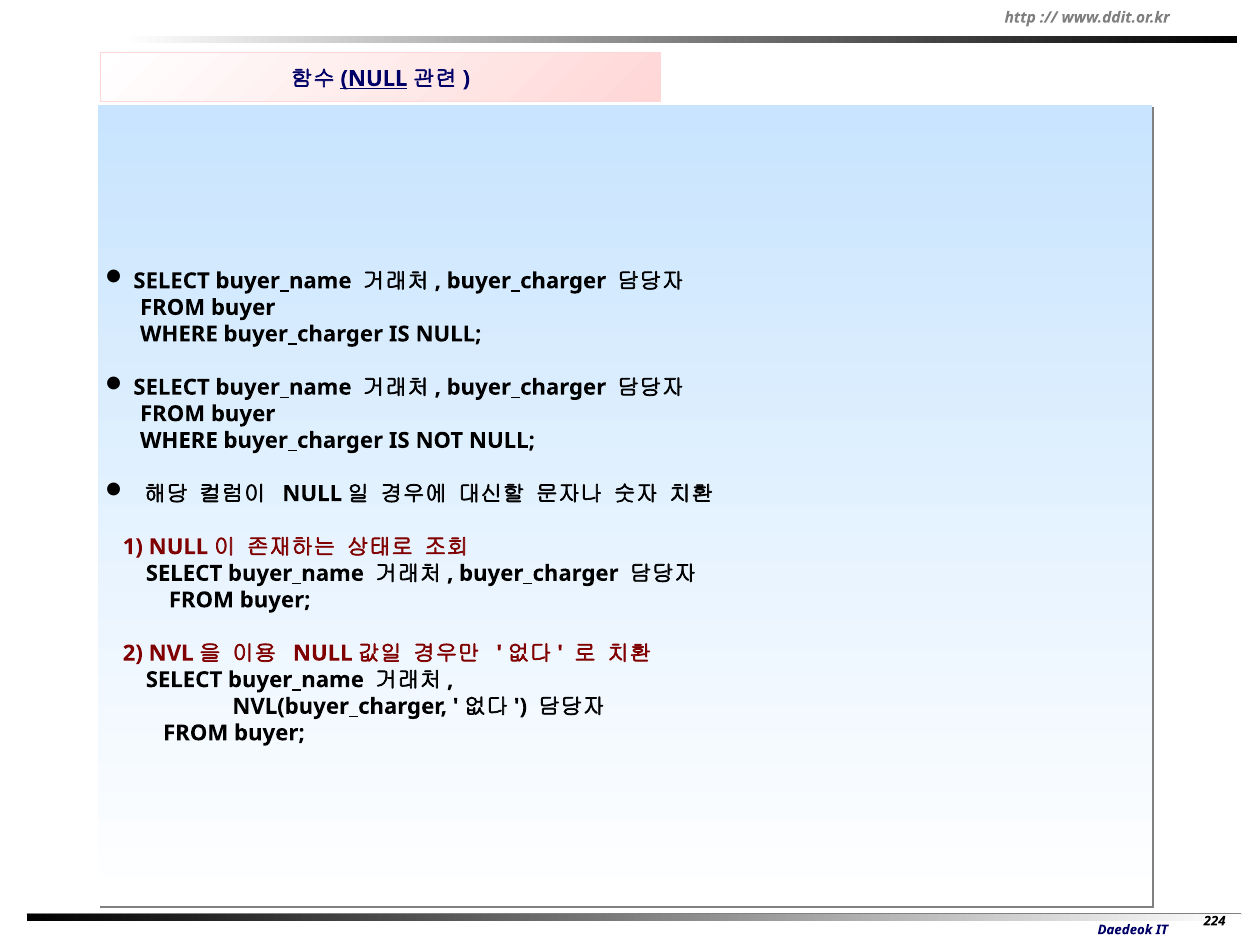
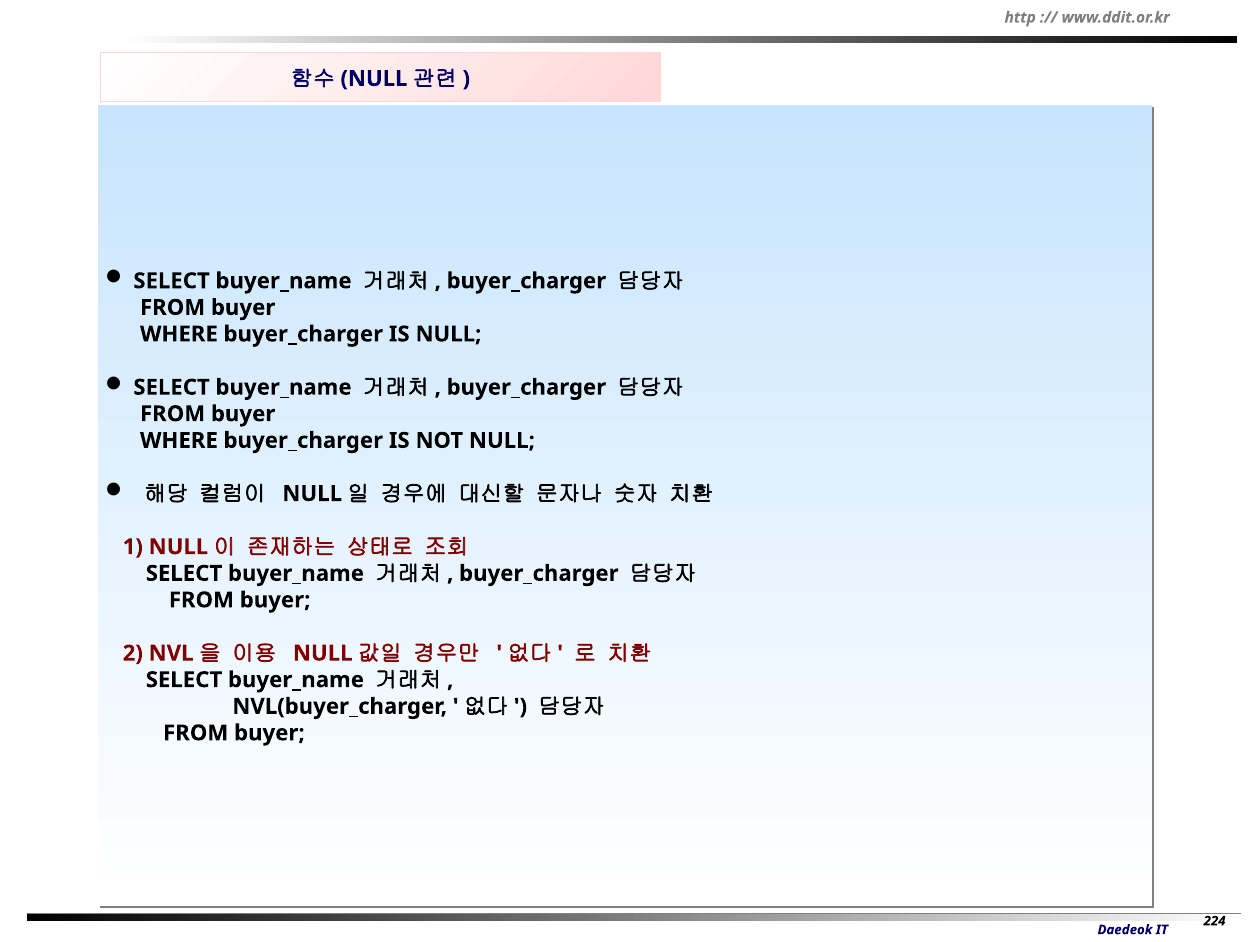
NULL at (374, 79) underline: present -> none
